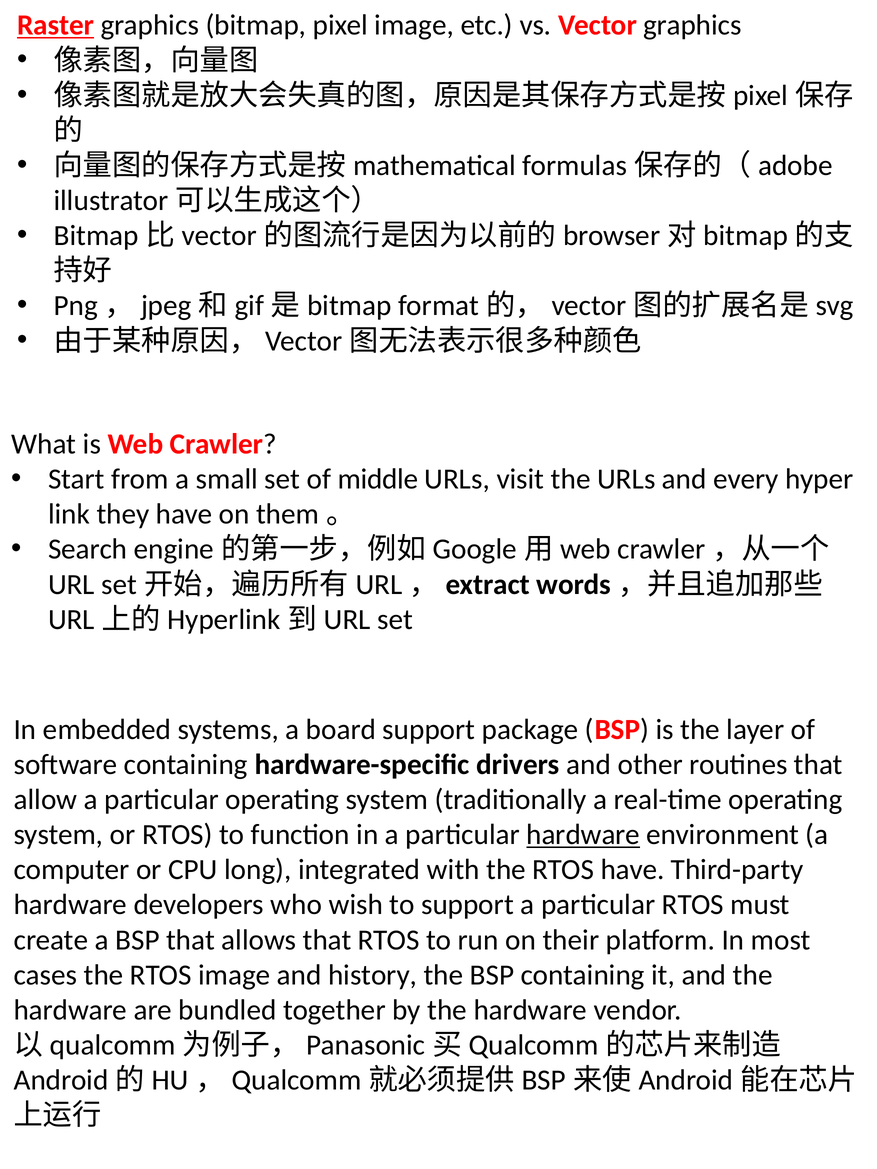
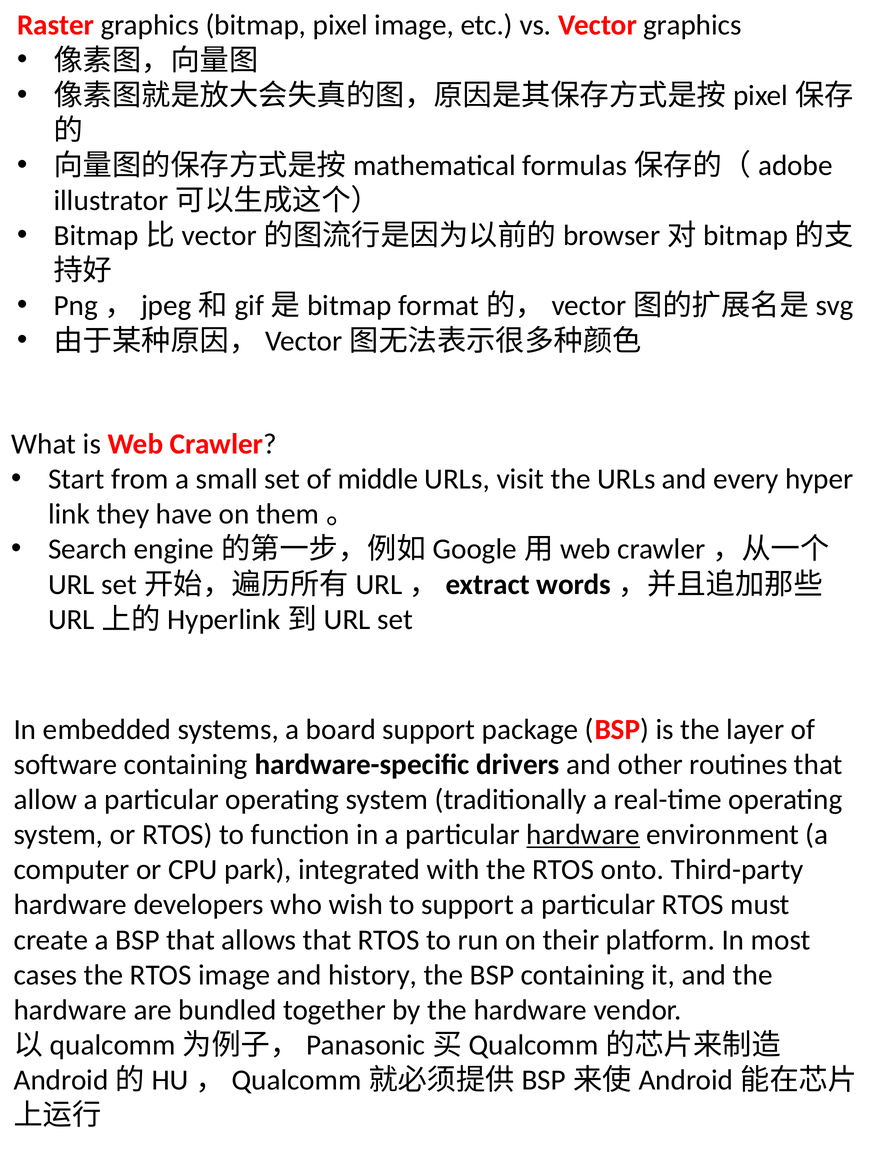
Raster underline: present -> none
long: long -> park
RTOS have: have -> onto
